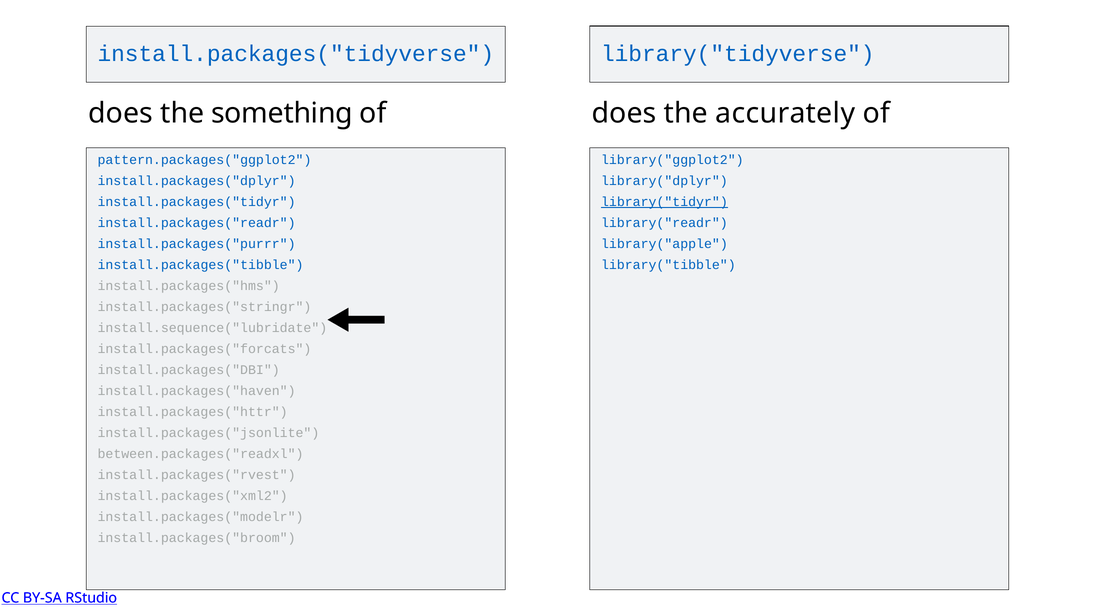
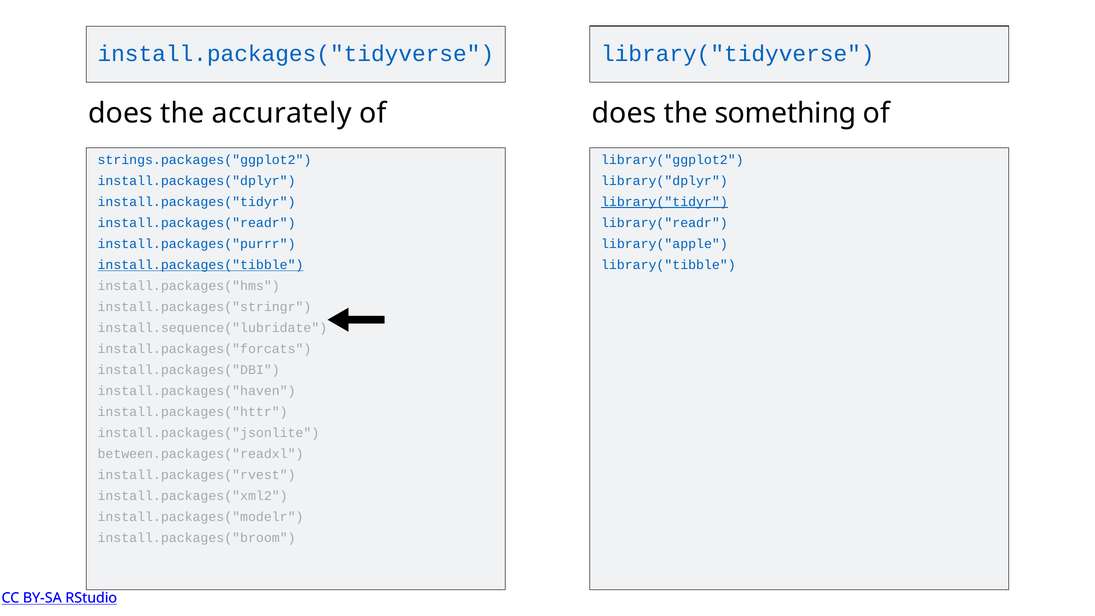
accurately: accurately -> something
something: something -> accurately
pattern.packages("ggplot2: pattern.packages("ggplot2 -> strings.packages("ggplot2
install.packages("tibble underline: none -> present
